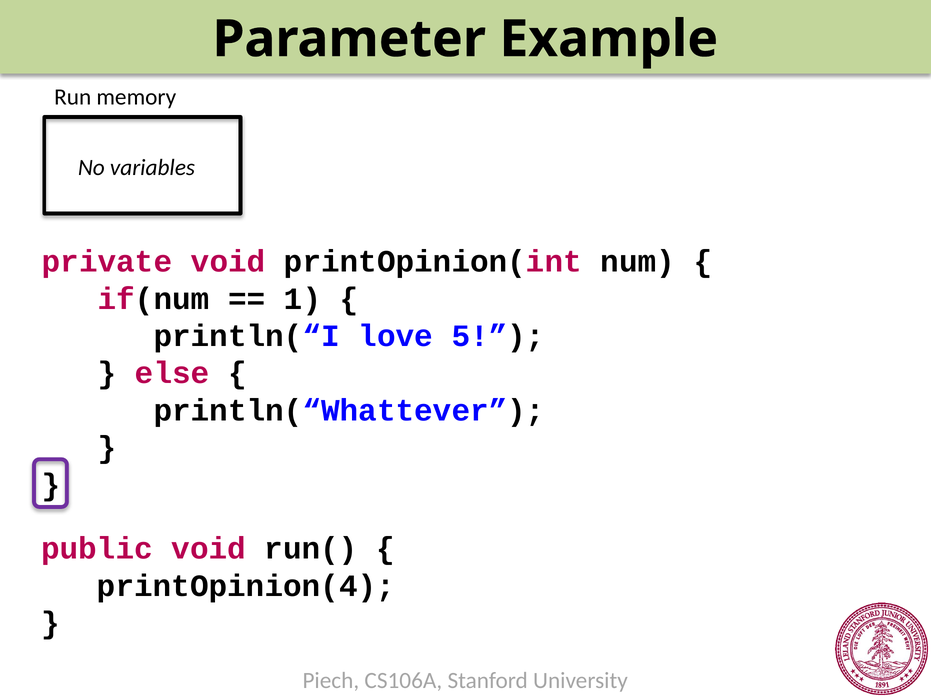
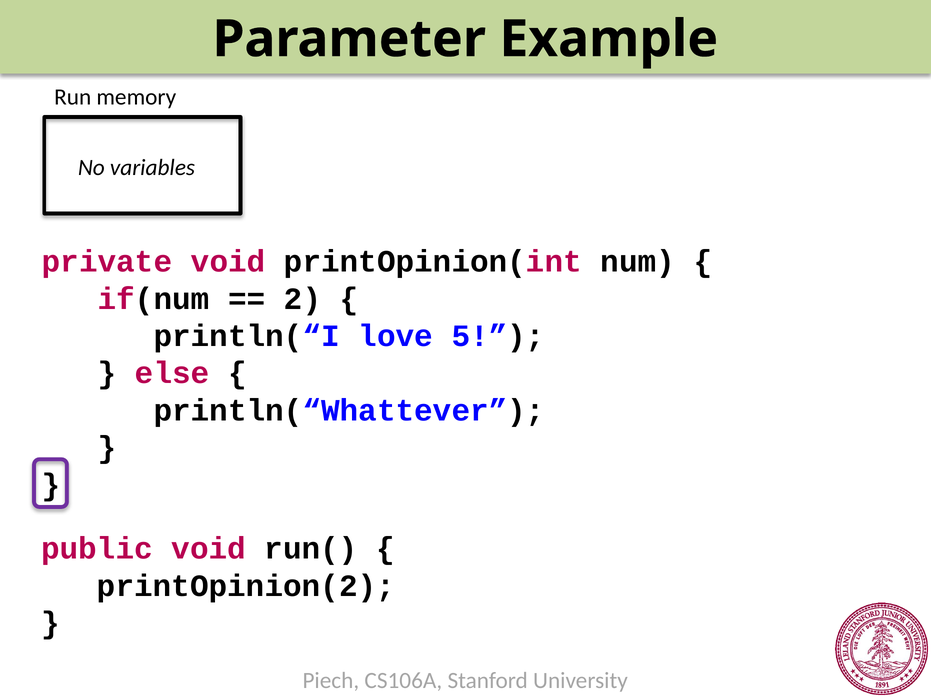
1: 1 -> 2
printOpinion(4: printOpinion(4 -> printOpinion(2
